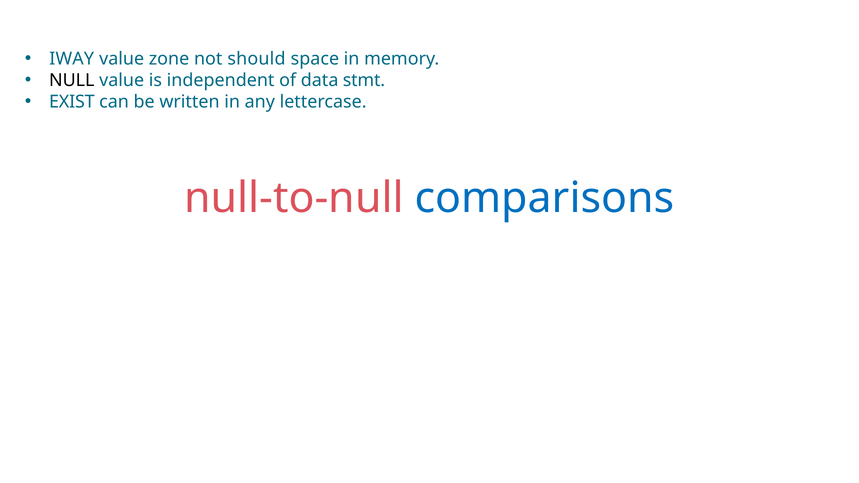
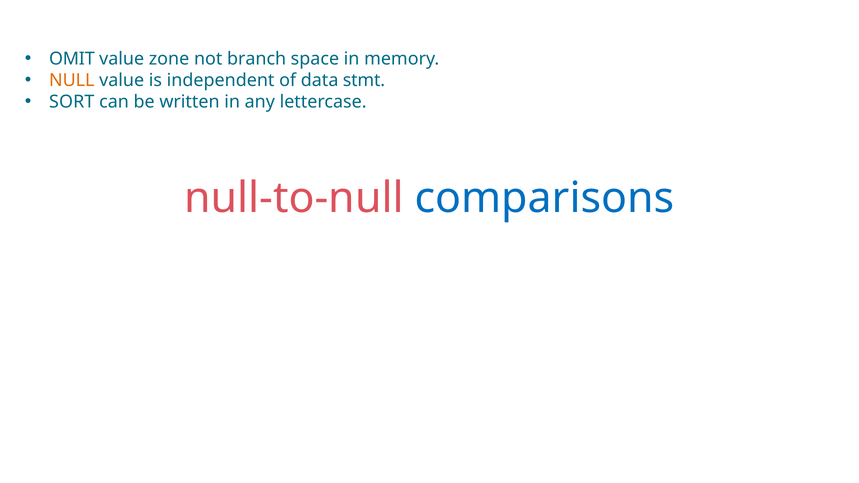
IWAY: IWAY -> OMIT
should: should -> branch
NULL colour: black -> orange
EXIST: EXIST -> SORT
